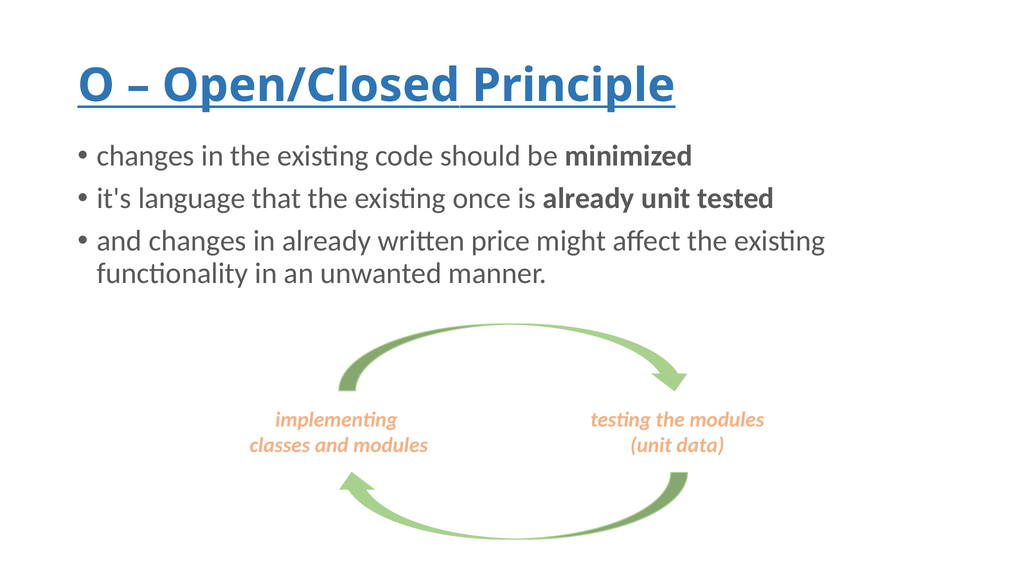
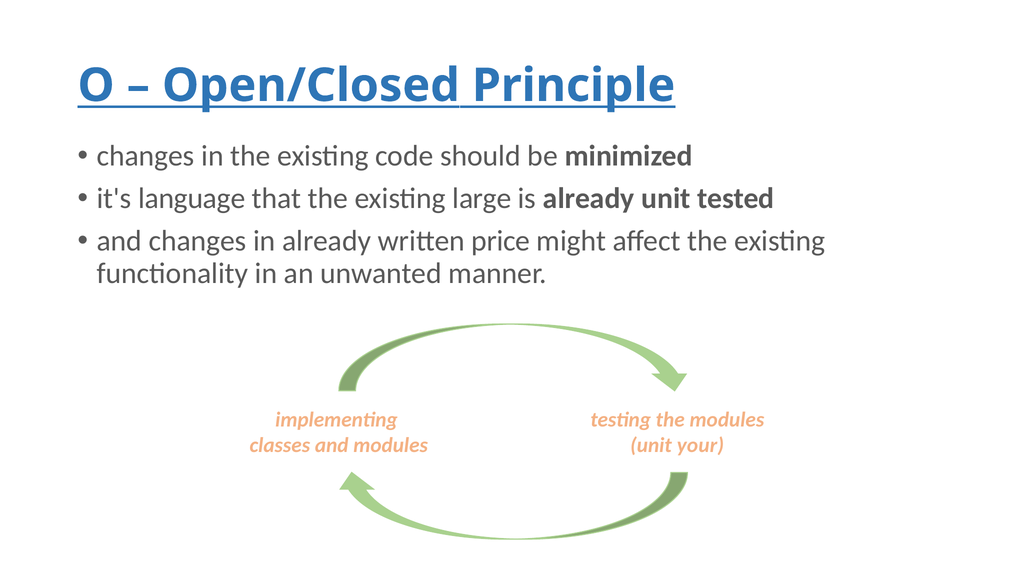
once: once -> large
data: data -> your
